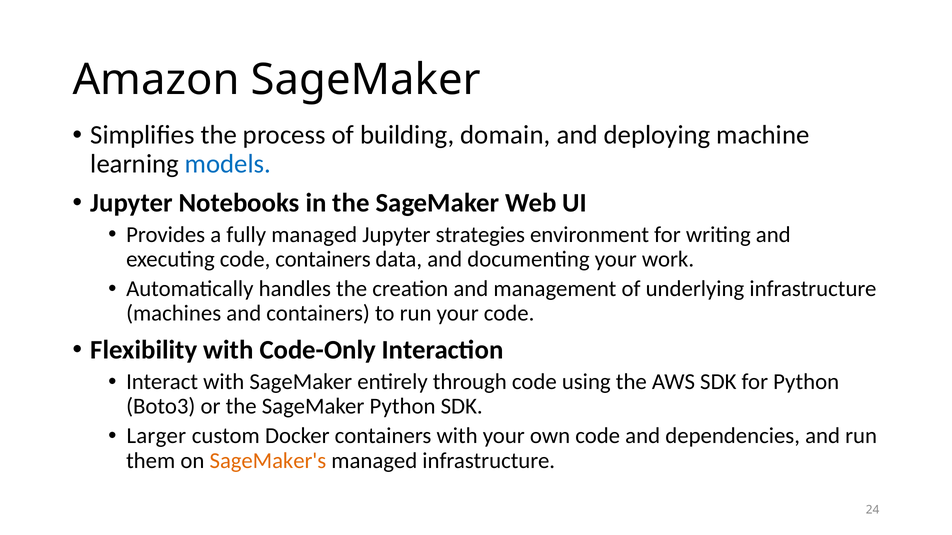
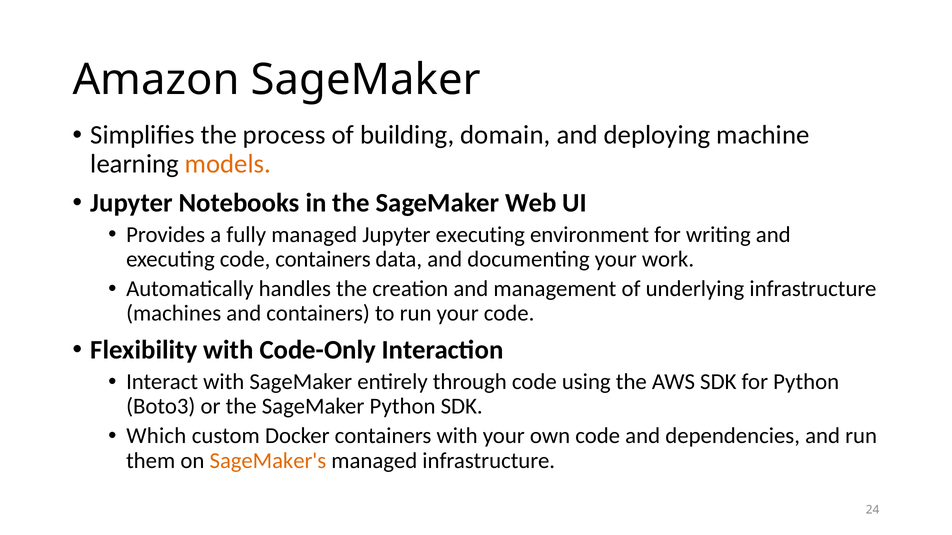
models colour: blue -> orange
Jupyter strategies: strategies -> executing
Larger: Larger -> Which
